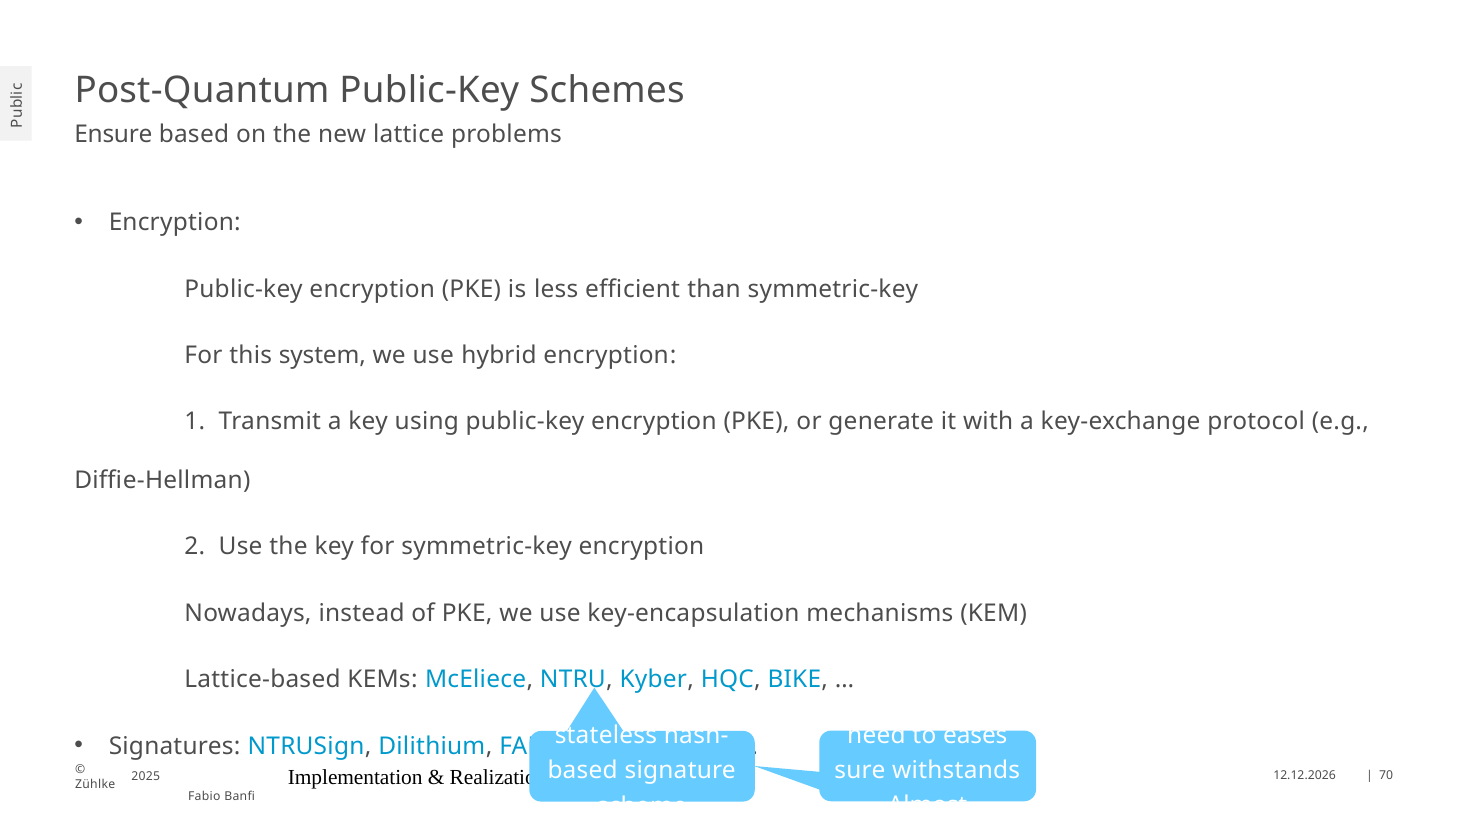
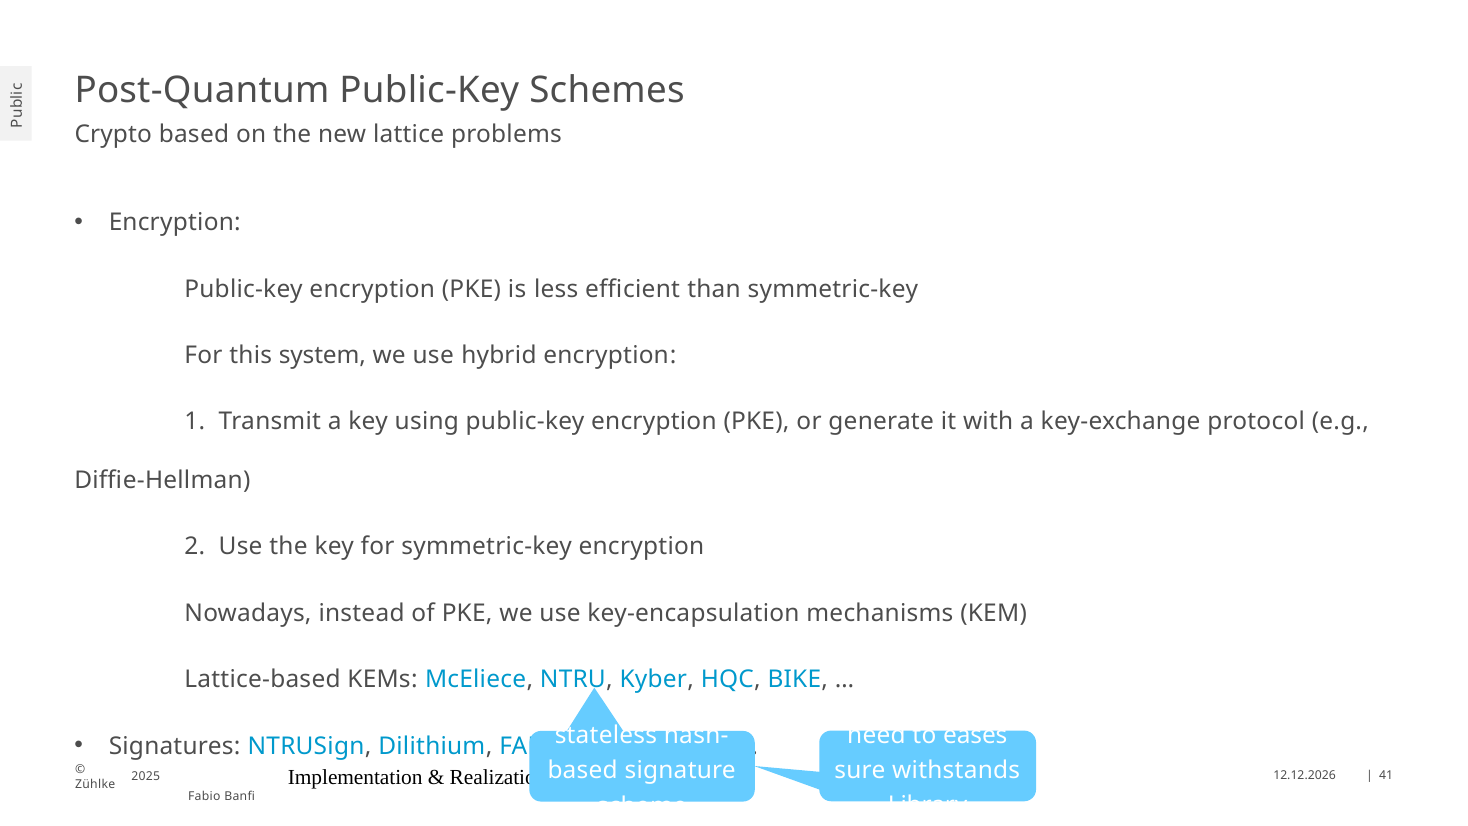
Ensure: Ensure -> Crypto
70: 70 -> 41
Almost: Almost -> Library
